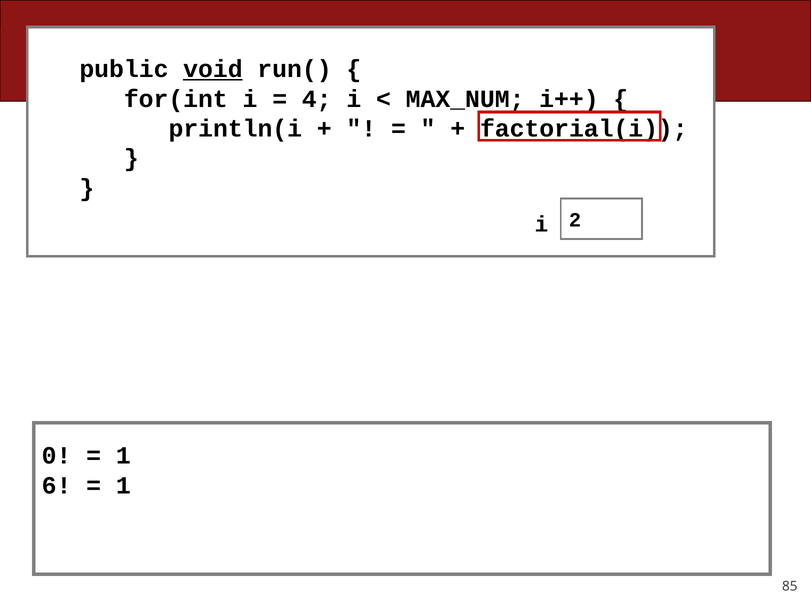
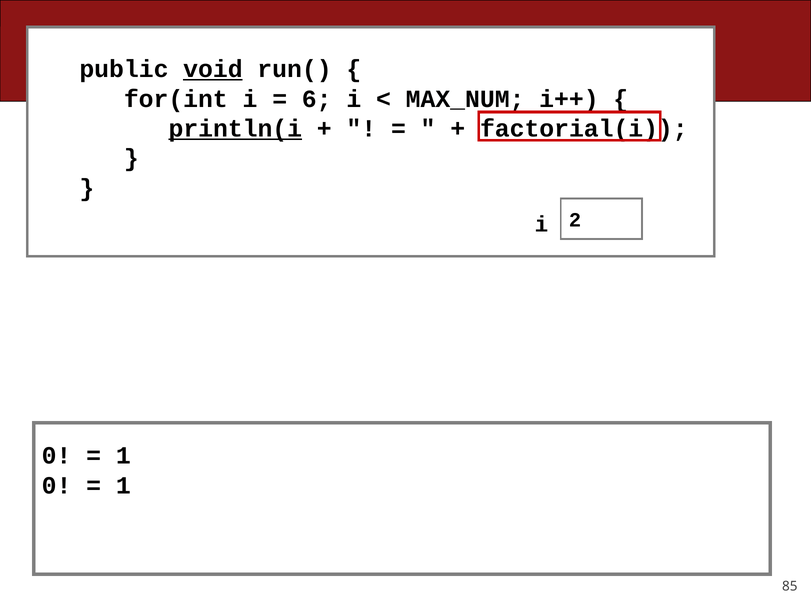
4: 4 -> 6
println(i underline: none -> present
6 at (57, 486): 6 -> 0
